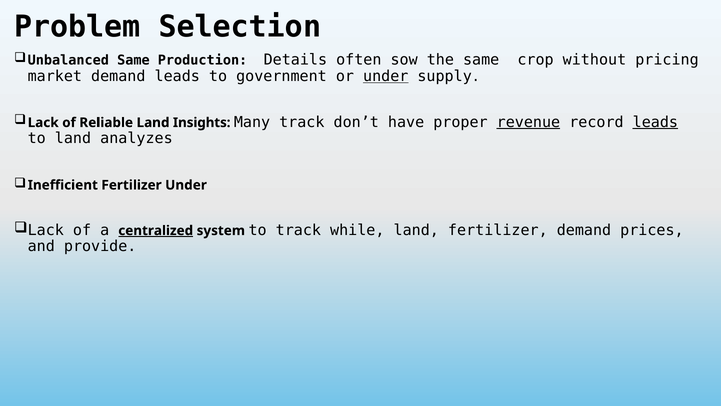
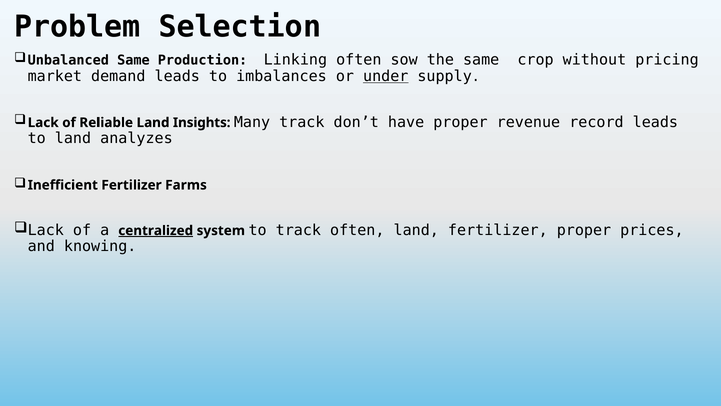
Details: Details -> Linking
government: government -> imbalances
revenue underline: present -> none
leads at (655, 122) underline: present -> none
Fertilizer Under: Under -> Farms
track while: while -> often
fertilizer demand: demand -> proper
provide: provide -> knowing
